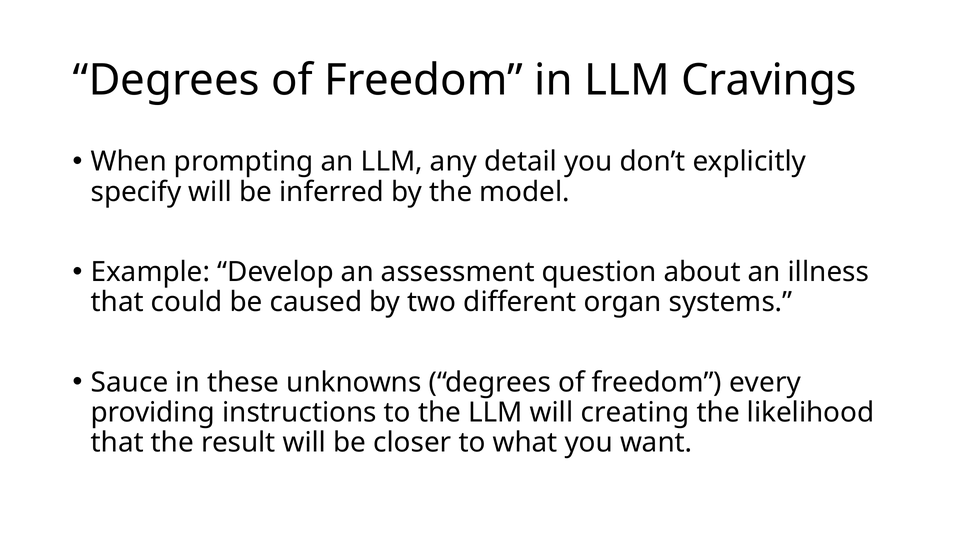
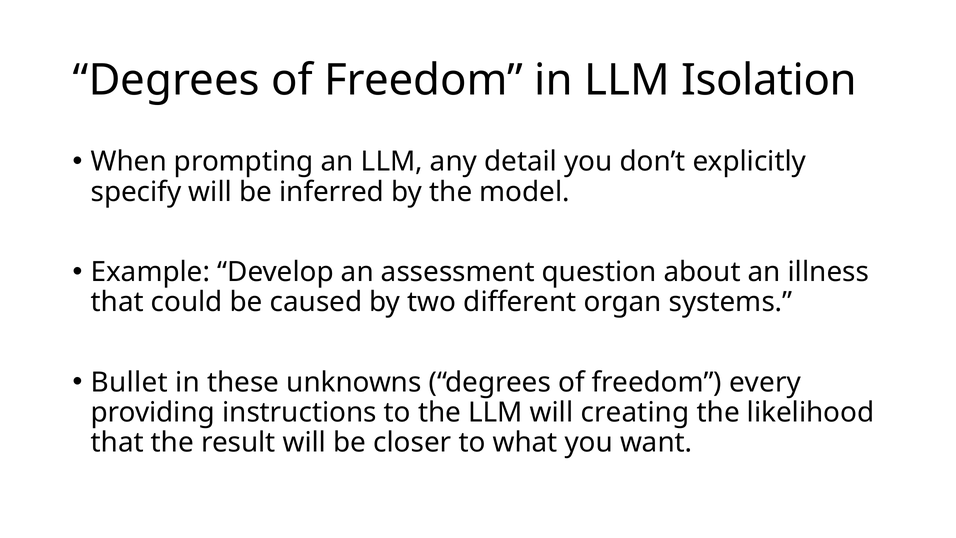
Cravings: Cravings -> Isolation
Sauce: Sauce -> Bullet
